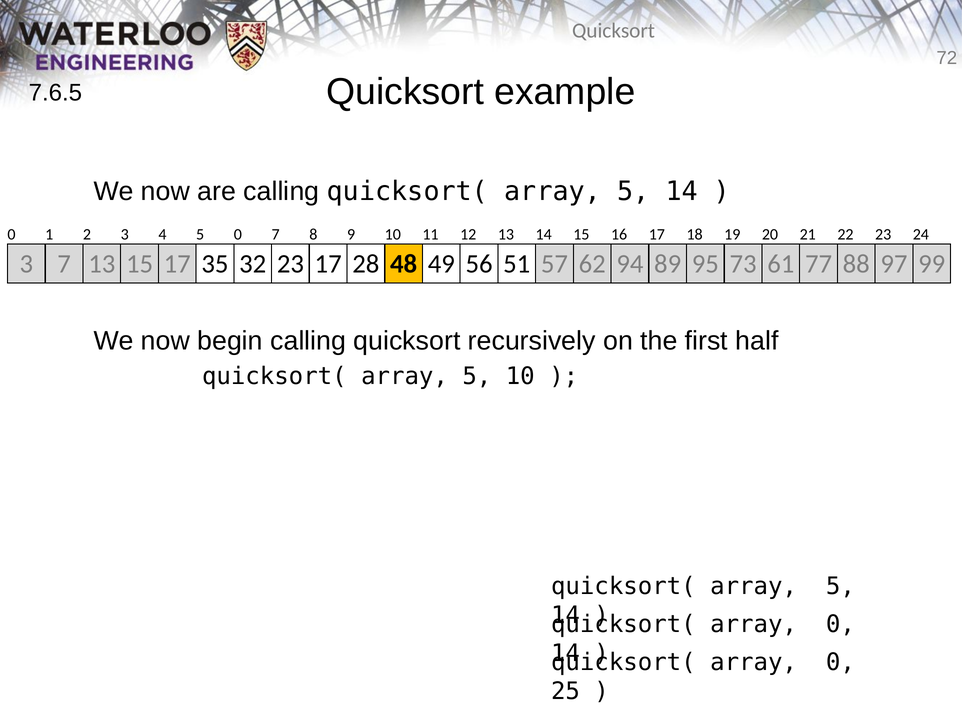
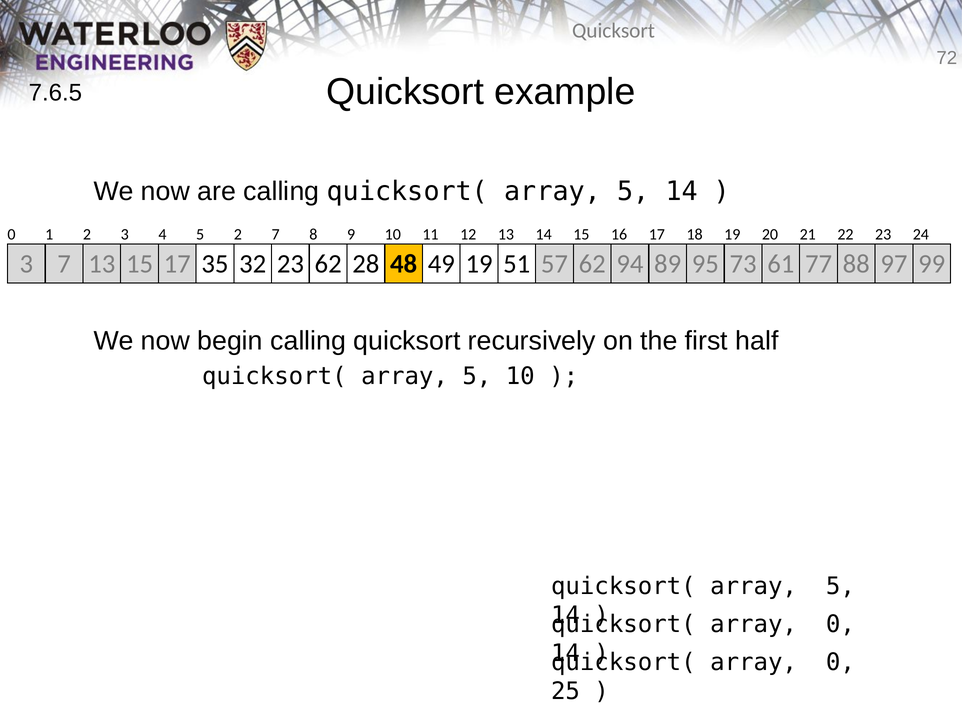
5 0: 0 -> 2
23 17: 17 -> 62
49 56: 56 -> 19
